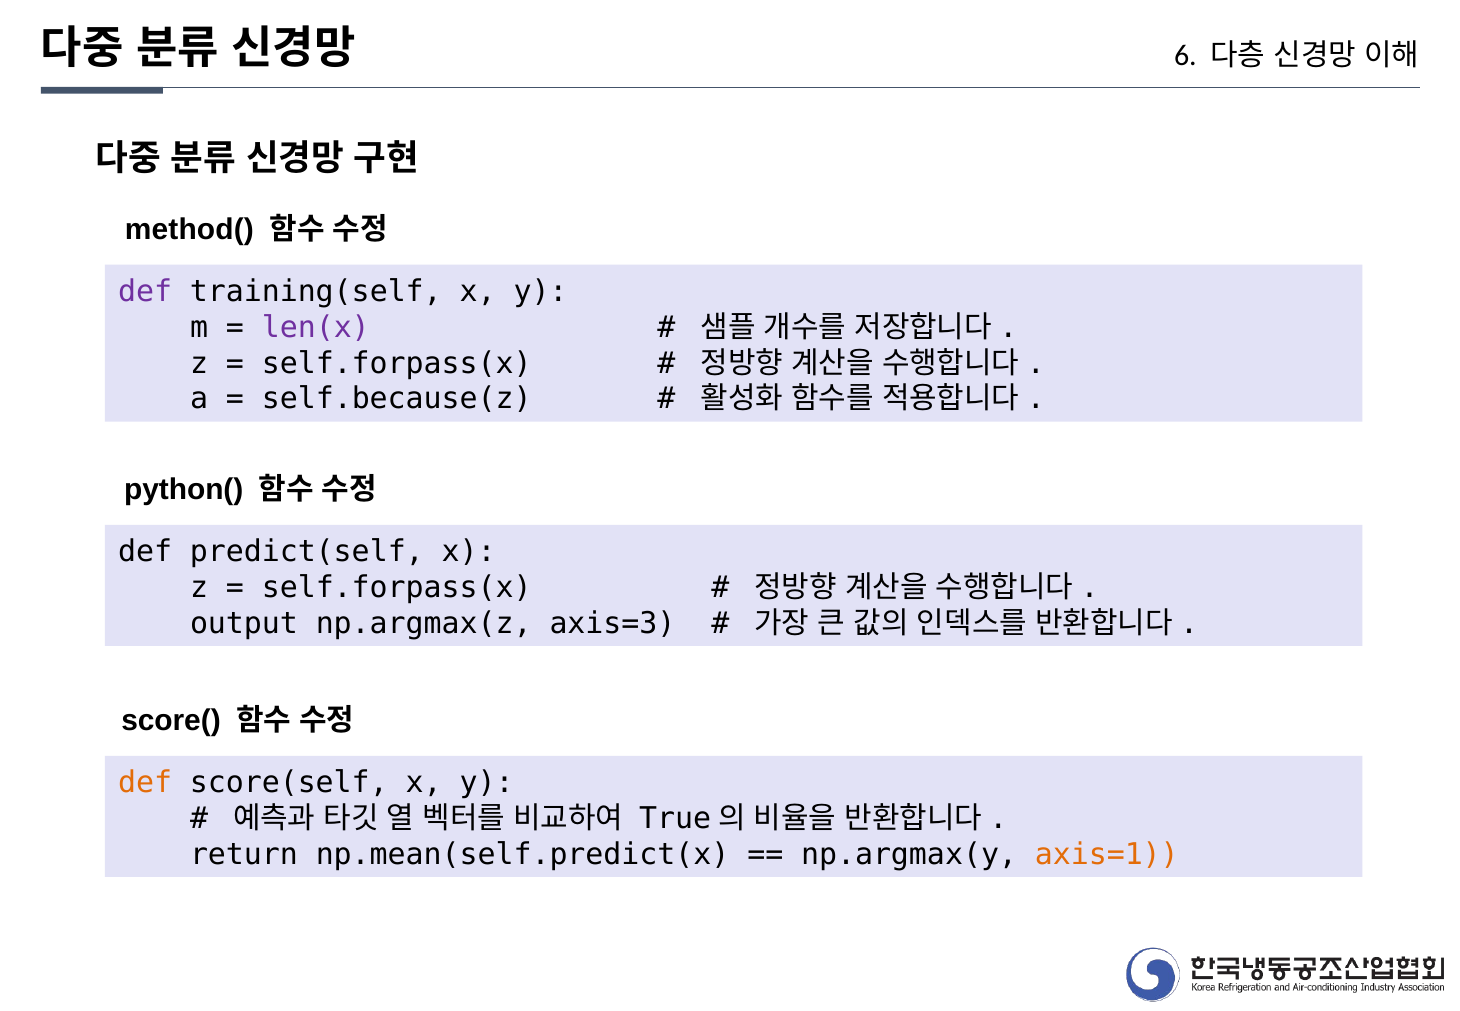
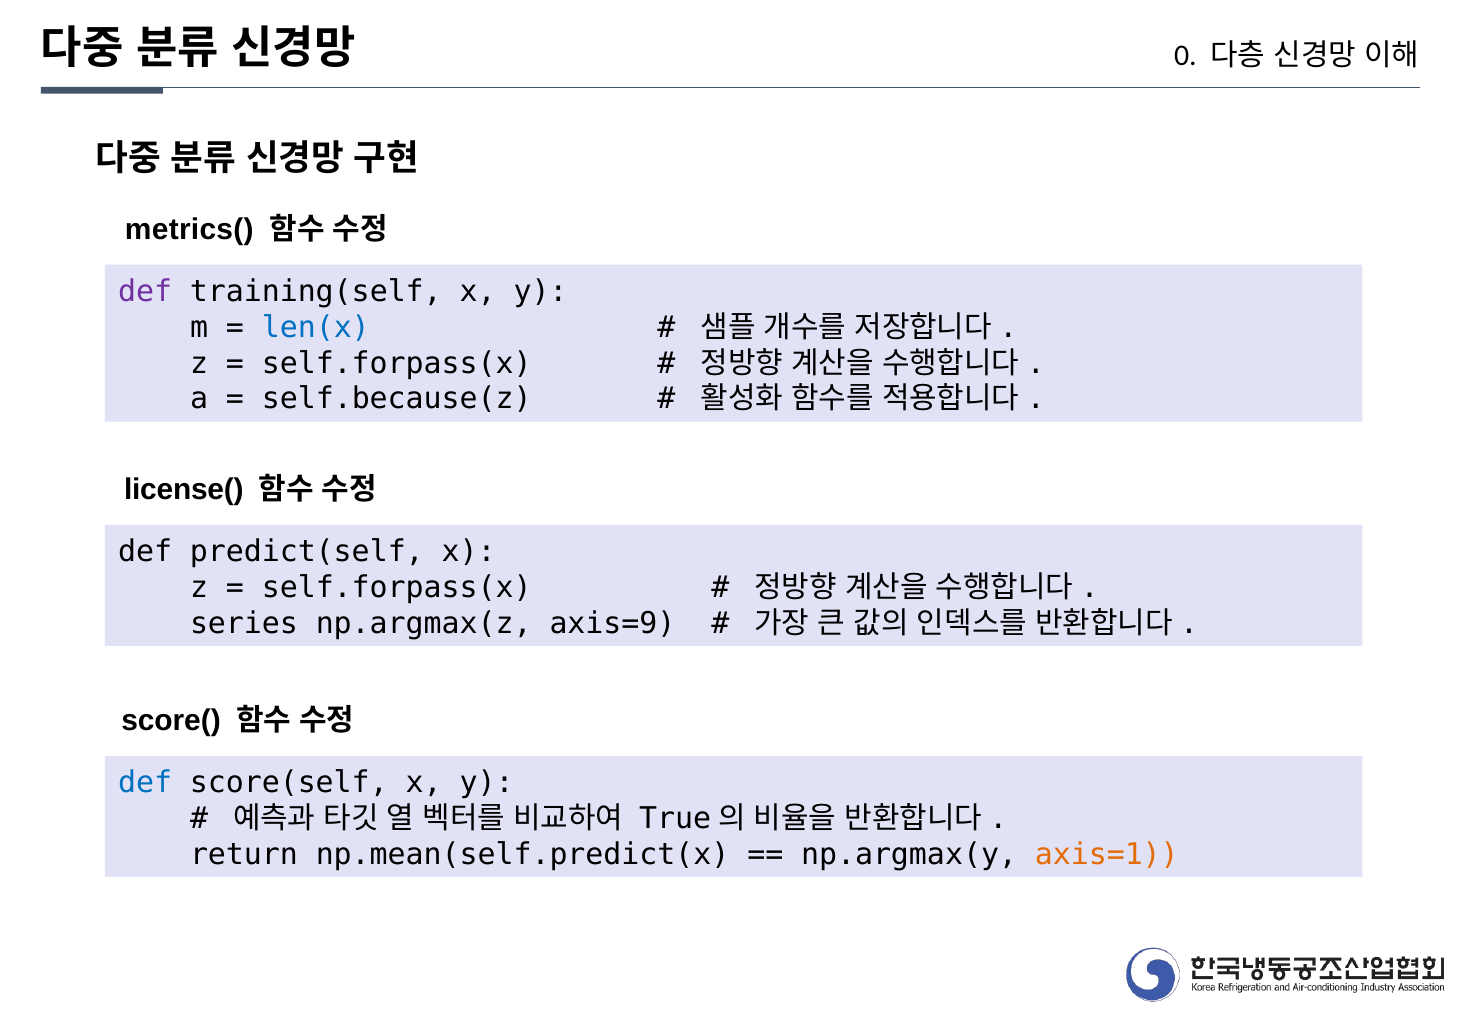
6: 6 -> 0
method(: method( -> metrics(
len(x colour: purple -> blue
python(: python( -> license(
output: output -> series
axis=3: axis=3 -> axis=9
def at (145, 782) colour: orange -> blue
